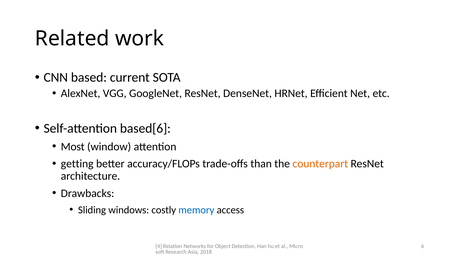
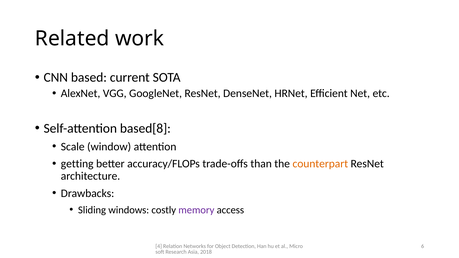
based[6: based[6 -> based[8
Most: Most -> Scale
memory colour: blue -> purple
